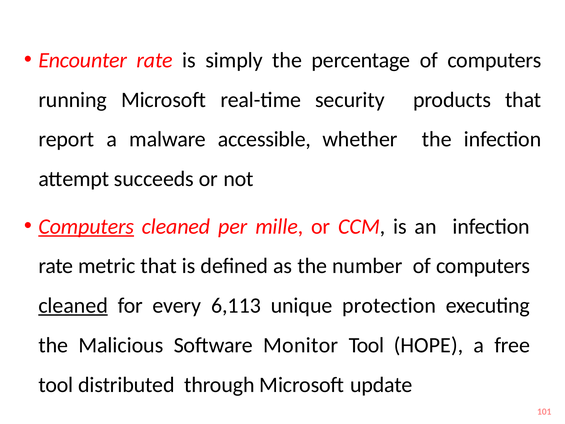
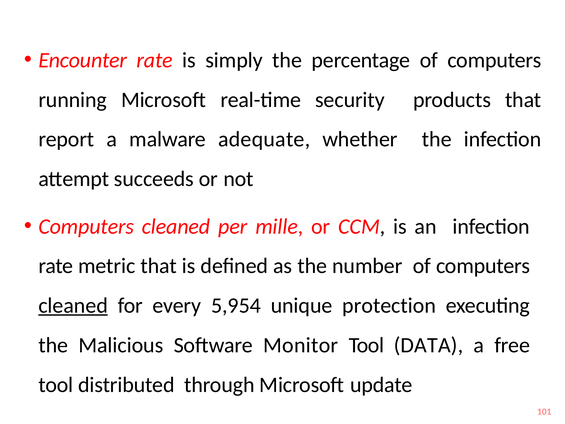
accessible: accessible -> adequate
Computers at (86, 226) underline: present -> none
6,113: 6,113 -> 5,954
HOPE: HOPE -> DATA
